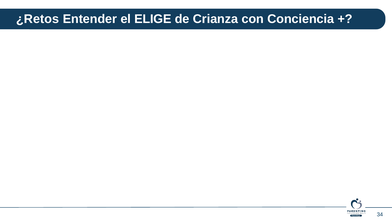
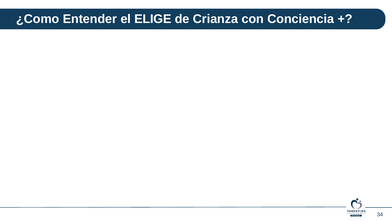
¿Retos: ¿Retos -> ¿Como
